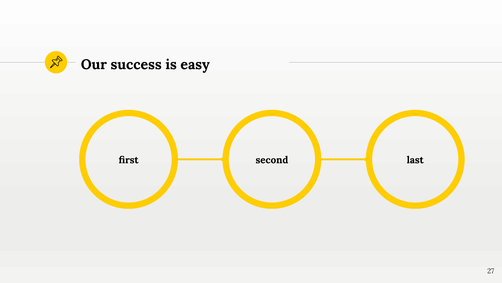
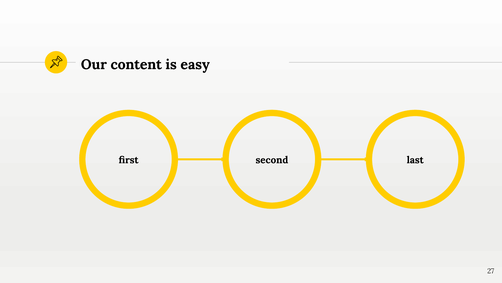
success: success -> content
